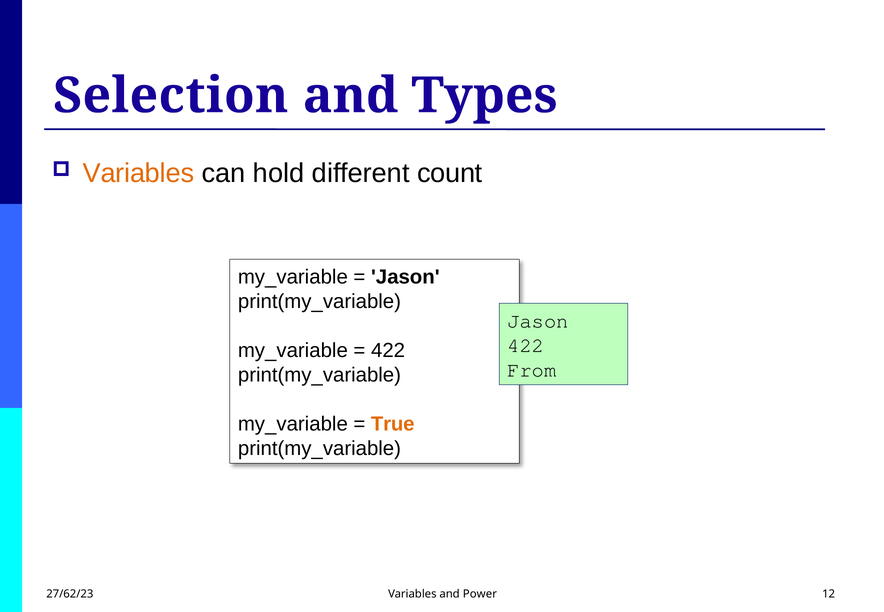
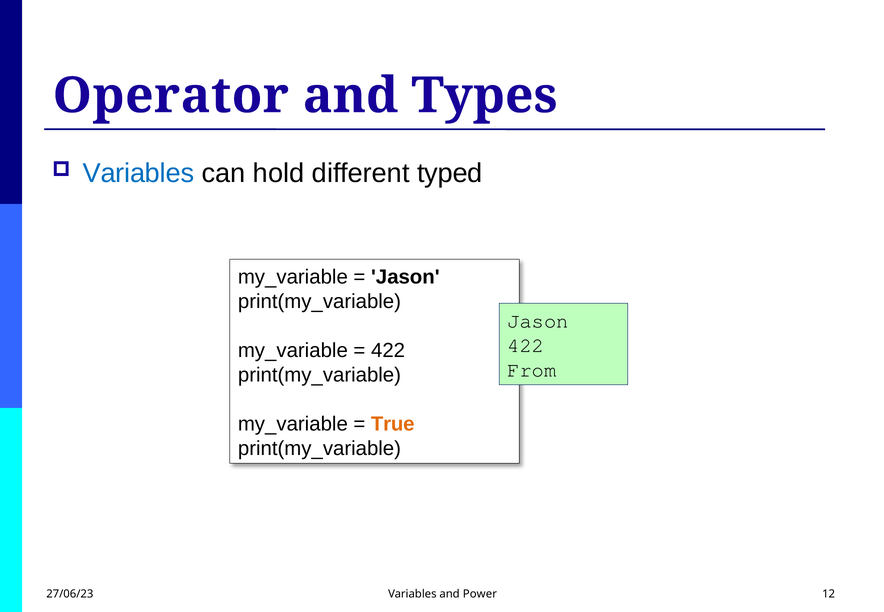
Selection: Selection -> Operator
Variables at (138, 173) colour: orange -> blue
count: count -> typed
27/62/23: 27/62/23 -> 27/06/23
